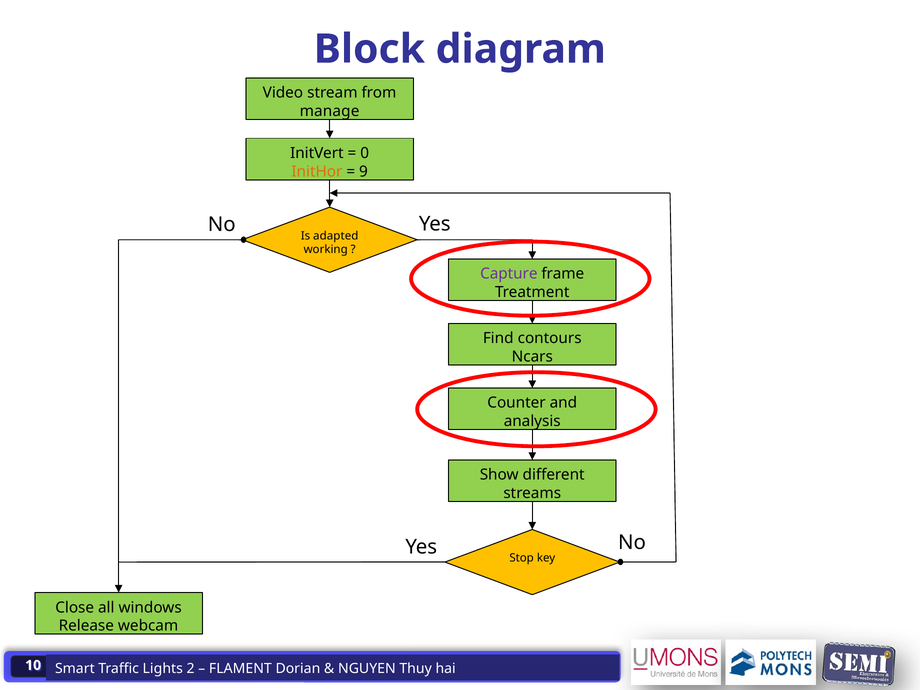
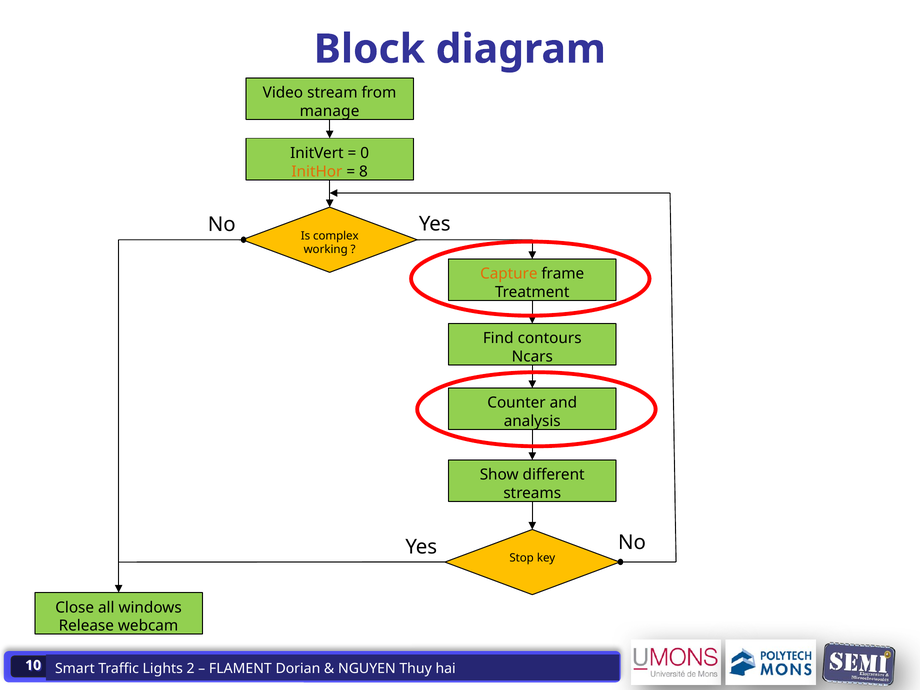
9: 9 -> 8
adapted: adapted -> complex
Capture colour: purple -> orange
